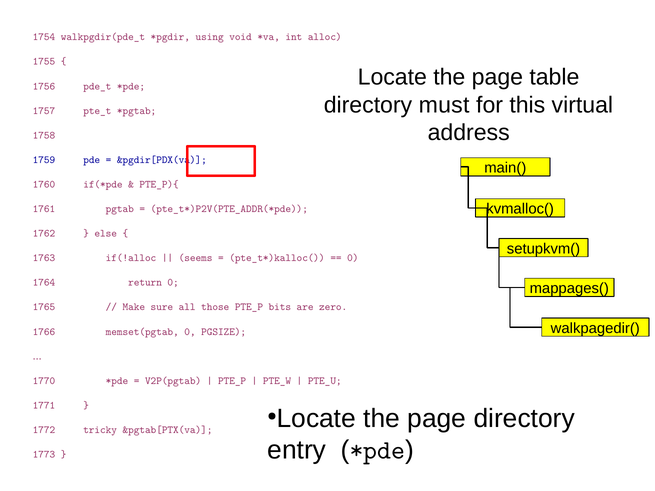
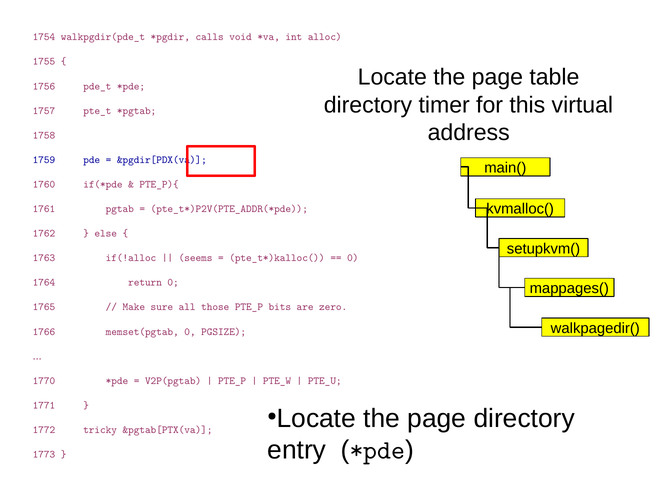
using: using -> calls
must: must -> timer
